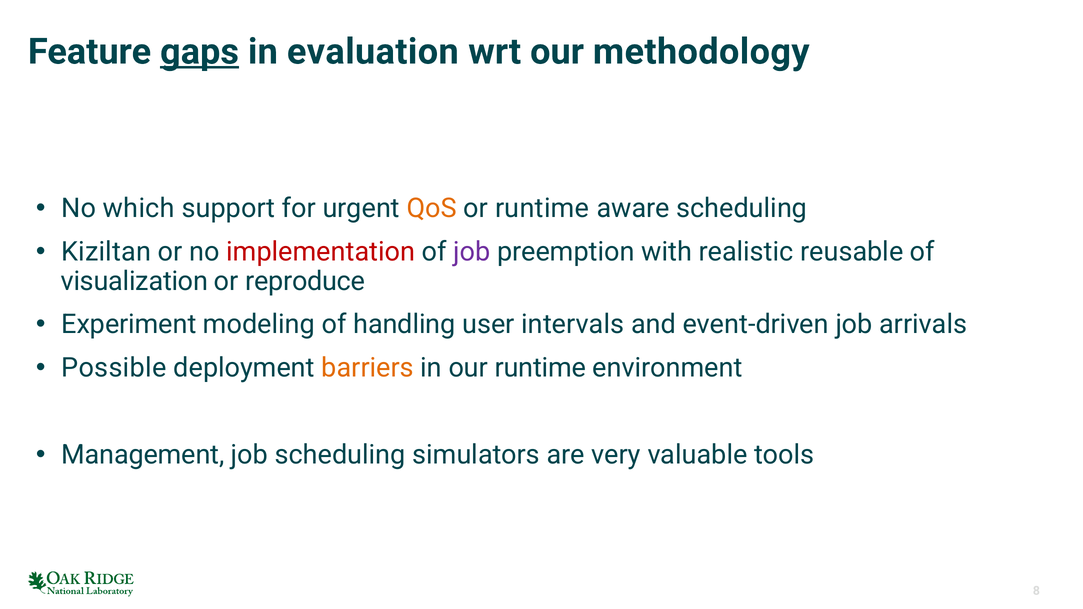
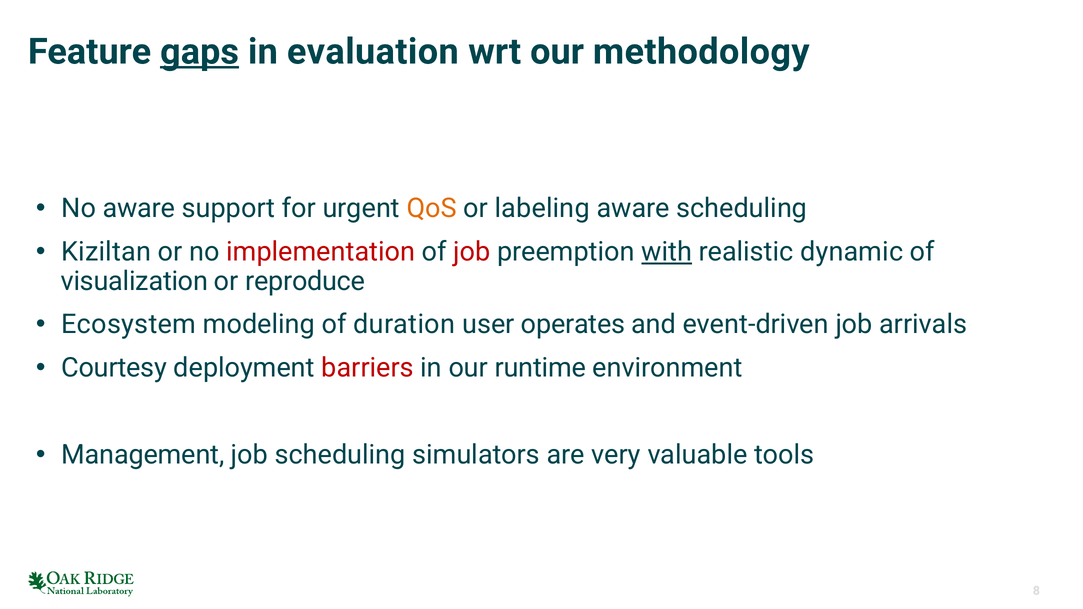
No which: which -> aware
or runtime: runtime -> labeling
job at (472, 252) colour: purple -> red
with underline: none -> present
reusable: reusable -> dynamic
Experiment: Experiment -> Ecosystem
handling: handling -> duration
intervals: intervals -> operates
Possible: Possible -> Courtesy
barriers colour: orange -> red
